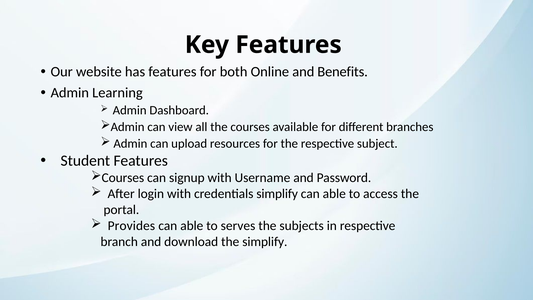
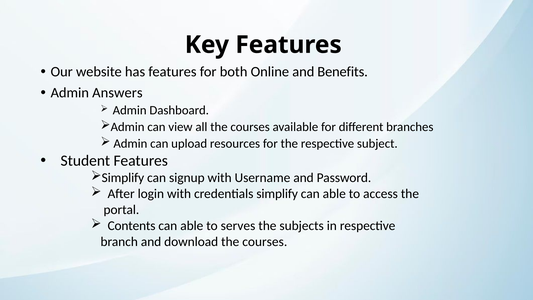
Learning: Learning -> Answers
Courses at (123, 178): Courses -> Simplify
Provides: Provides -> Contents
download the simplify: simplify -> courses
